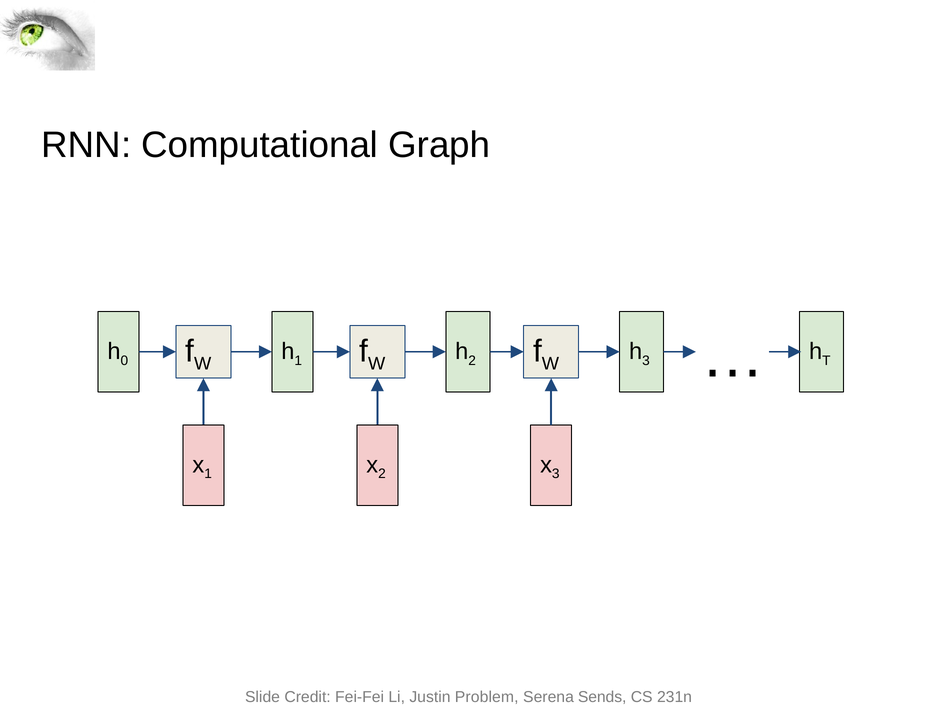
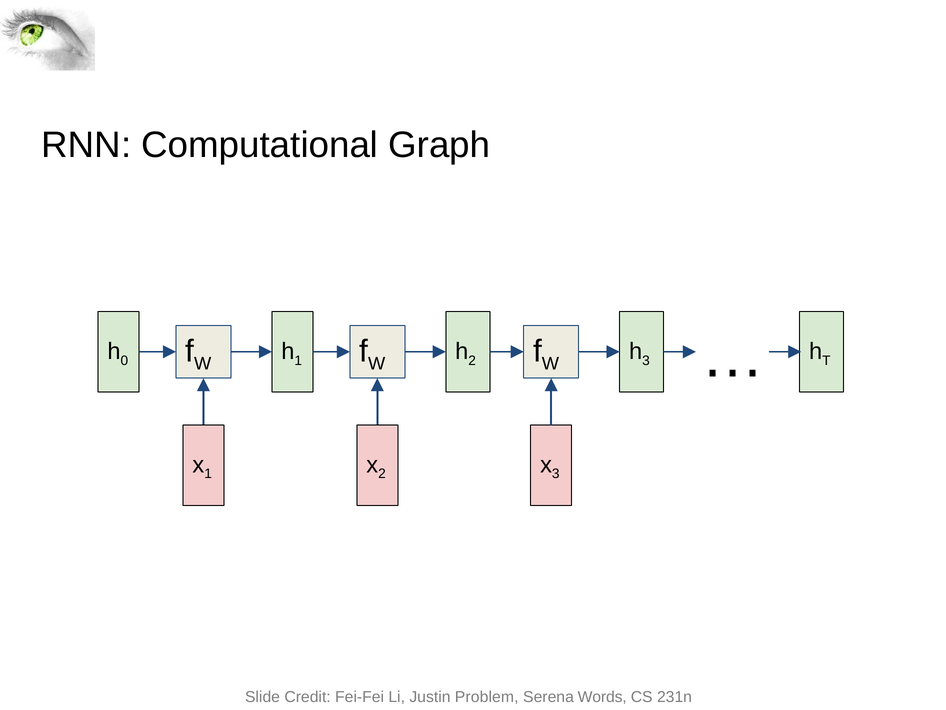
Sends: Sends -> Words
